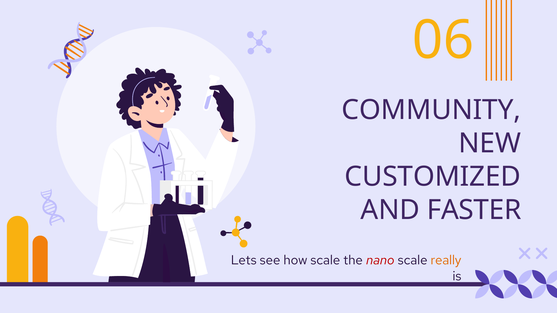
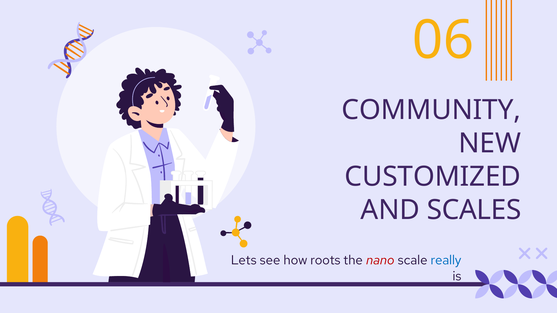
FASTER: FASTER -> SCALES
how scale: scale -> roots
really colour: orange -> blue
